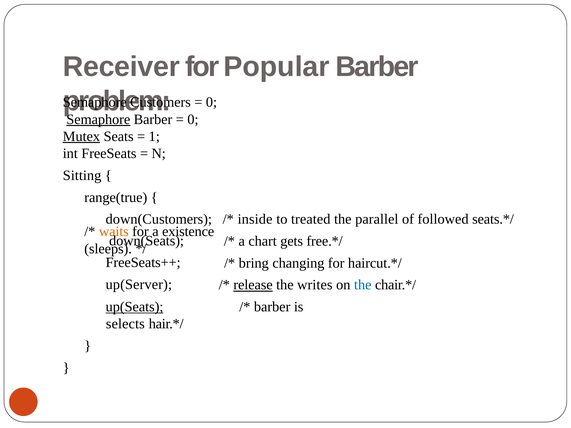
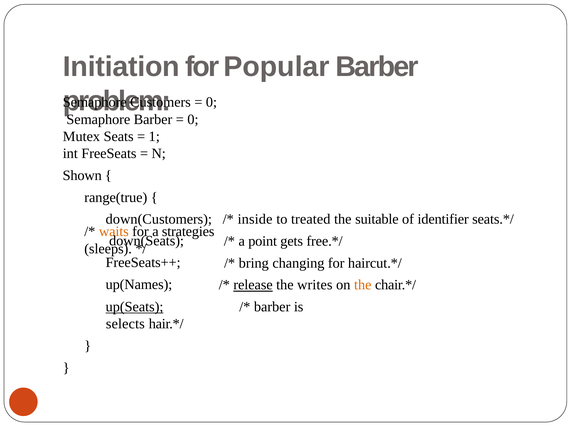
Receiver: Receiver -> Initiation
Semaphore at (98, 119) underline: present -> none
Mutex underline: present -> none
Sitting: Sitting -> Shown
parallel: parallel -> suitable
followed: followed -> identifier
existence: existence -> strategies
chart: chart -> point
up(Server: up(Server -> up(Names
the at (363, 285) colour: blue -> orange
